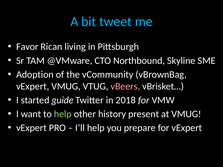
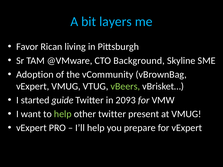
tweet: tweet -> layers
Northbound: Northbound -> Background
vBeers colour: pink -> light green
2018: 2018 -> 2093
other history: history -> twitter
